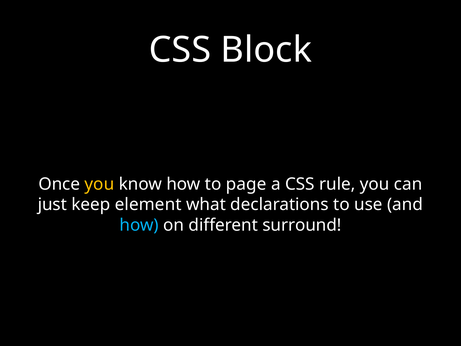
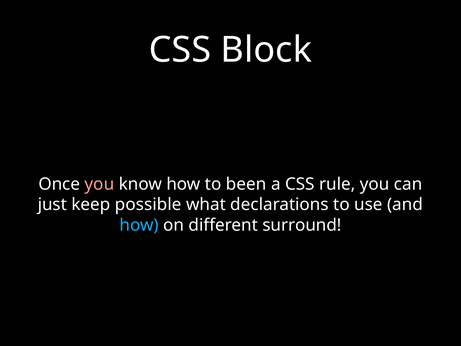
you at (99, 184) colour: yellow -> pink
page: page -> been
element: element -> possible
